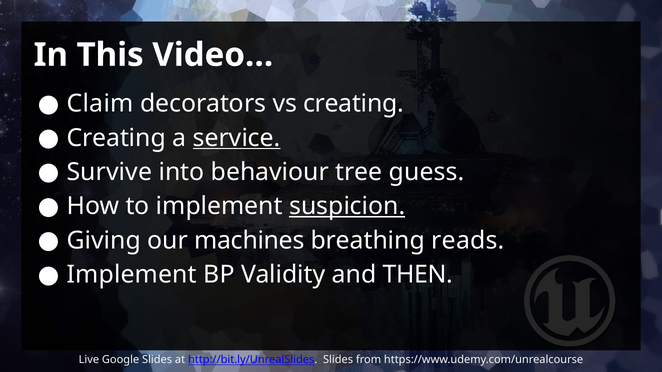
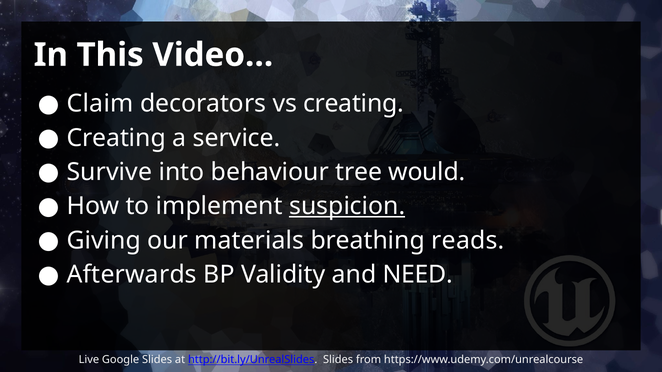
service underline: present -> none
guess: guess -> would
machines: machines -> materials
Implement at (132, 275): Implement -> Afterwards
THEN: THEN -> NEED
